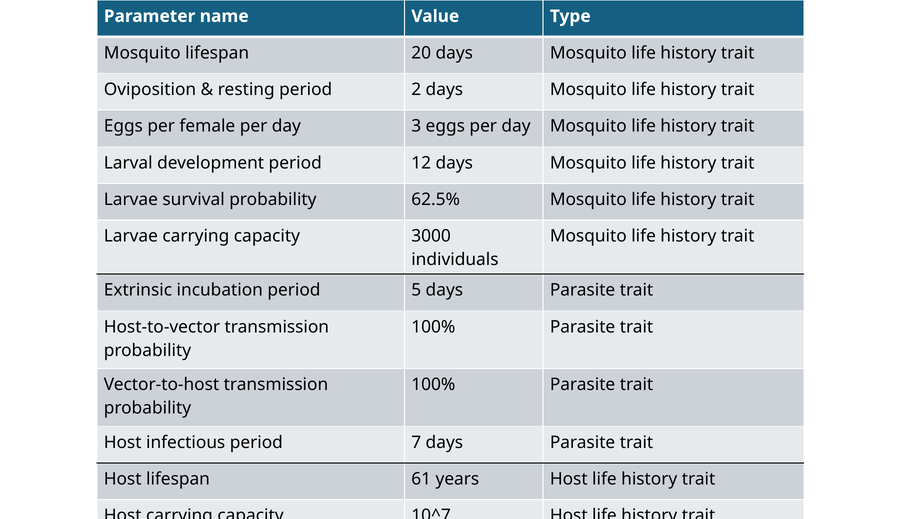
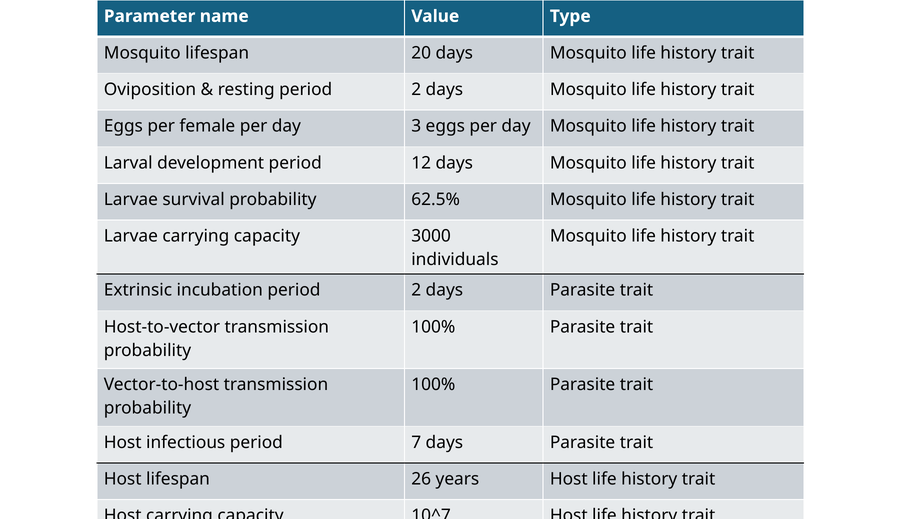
incubation period 5: 5 -> 2
61: 61 -> 26
